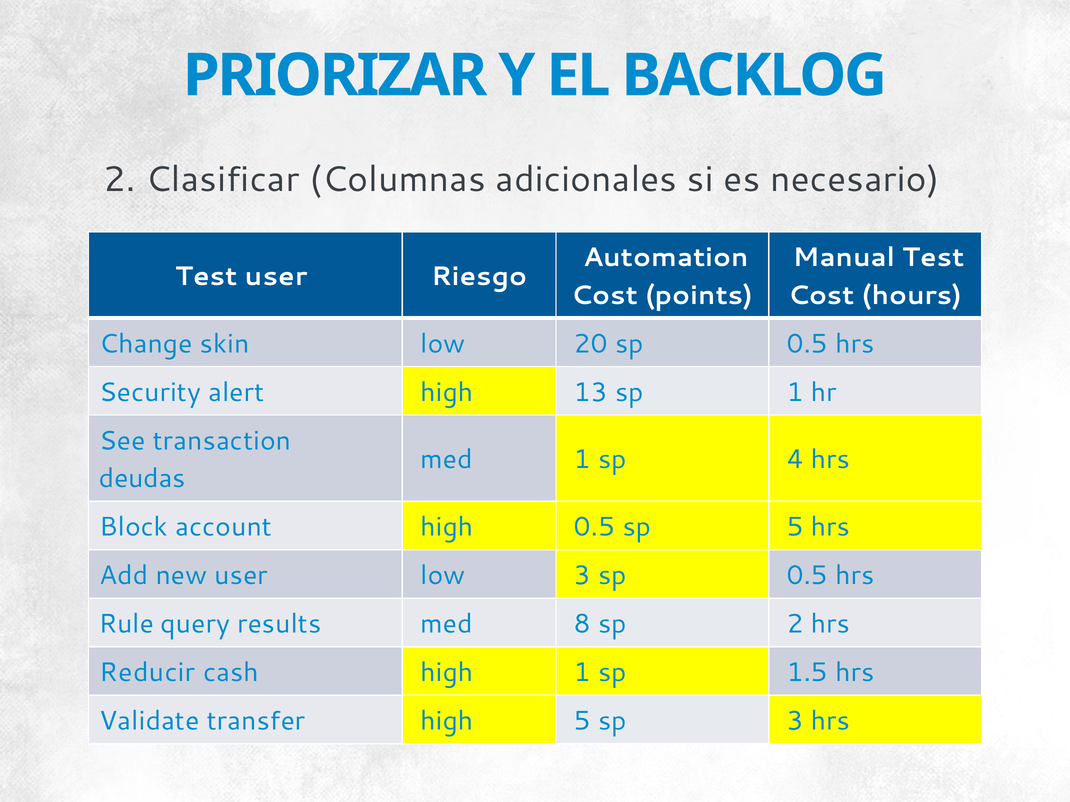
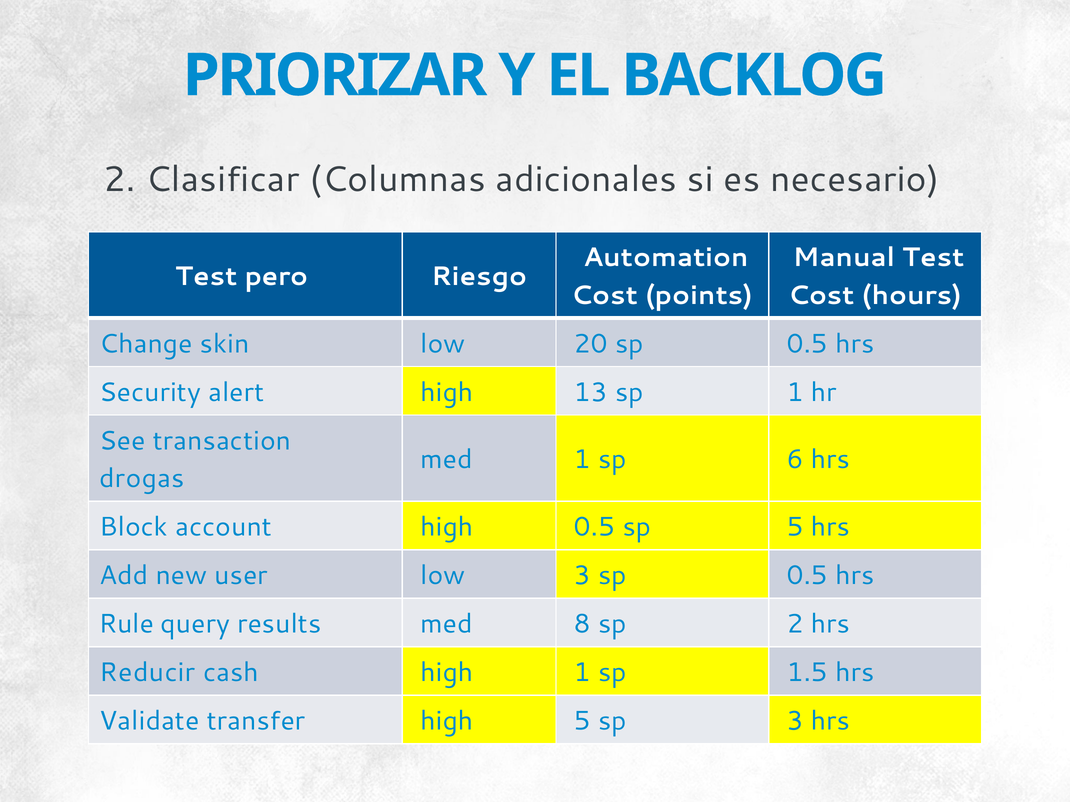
Test user: user -> pero
4: 4 -> 6
deudas: deudas -> drogas
